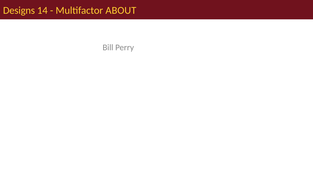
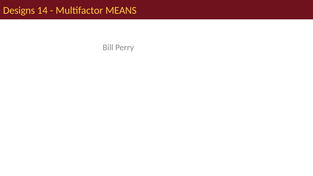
ABOUT: ABOUT -> MEANS
